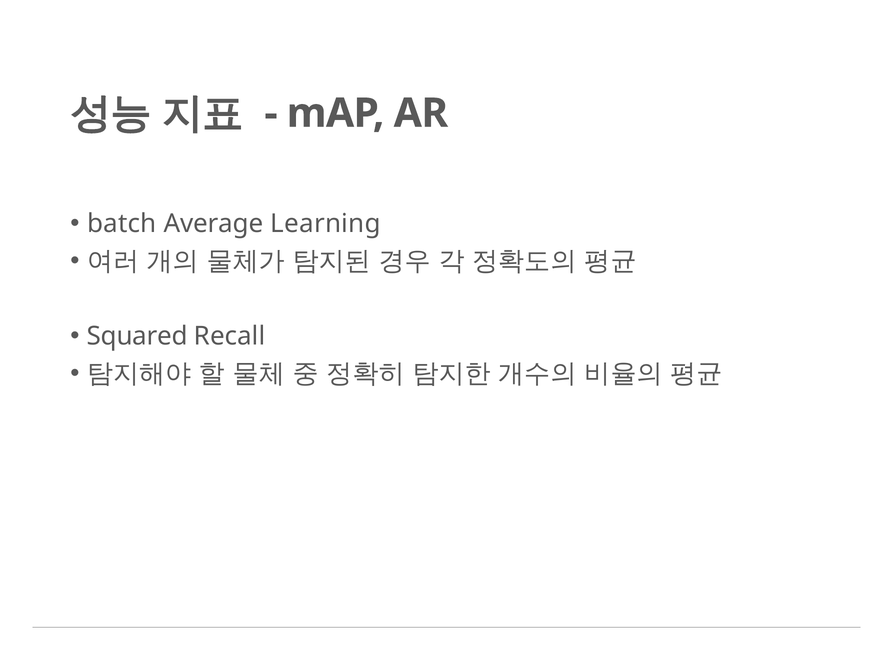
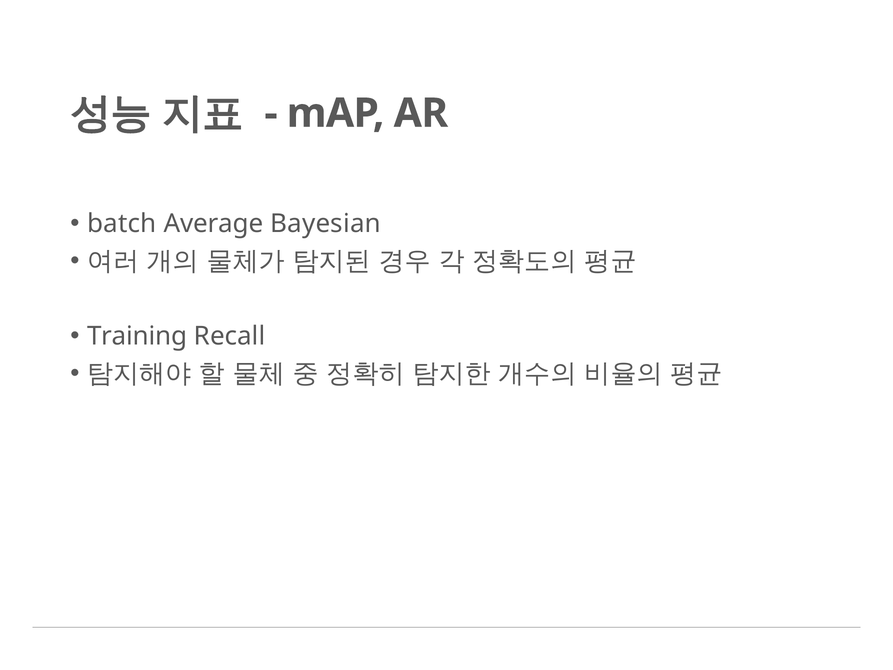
Learning: Learning -> Bayesian
Squared: Squared -> Training
